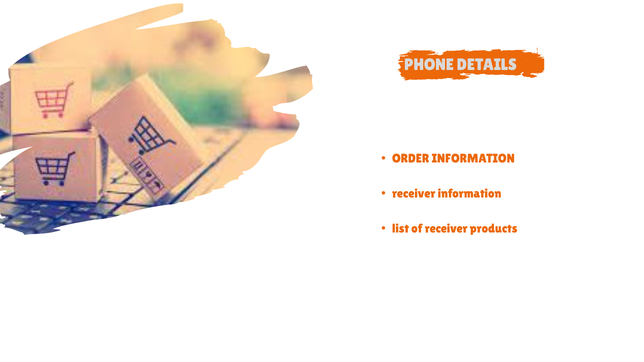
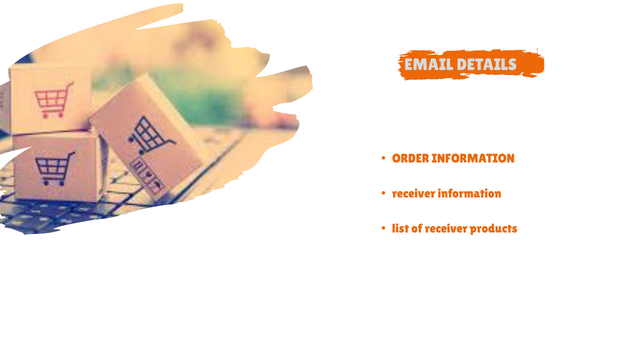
PHONE: PHONE -> EMAIL
